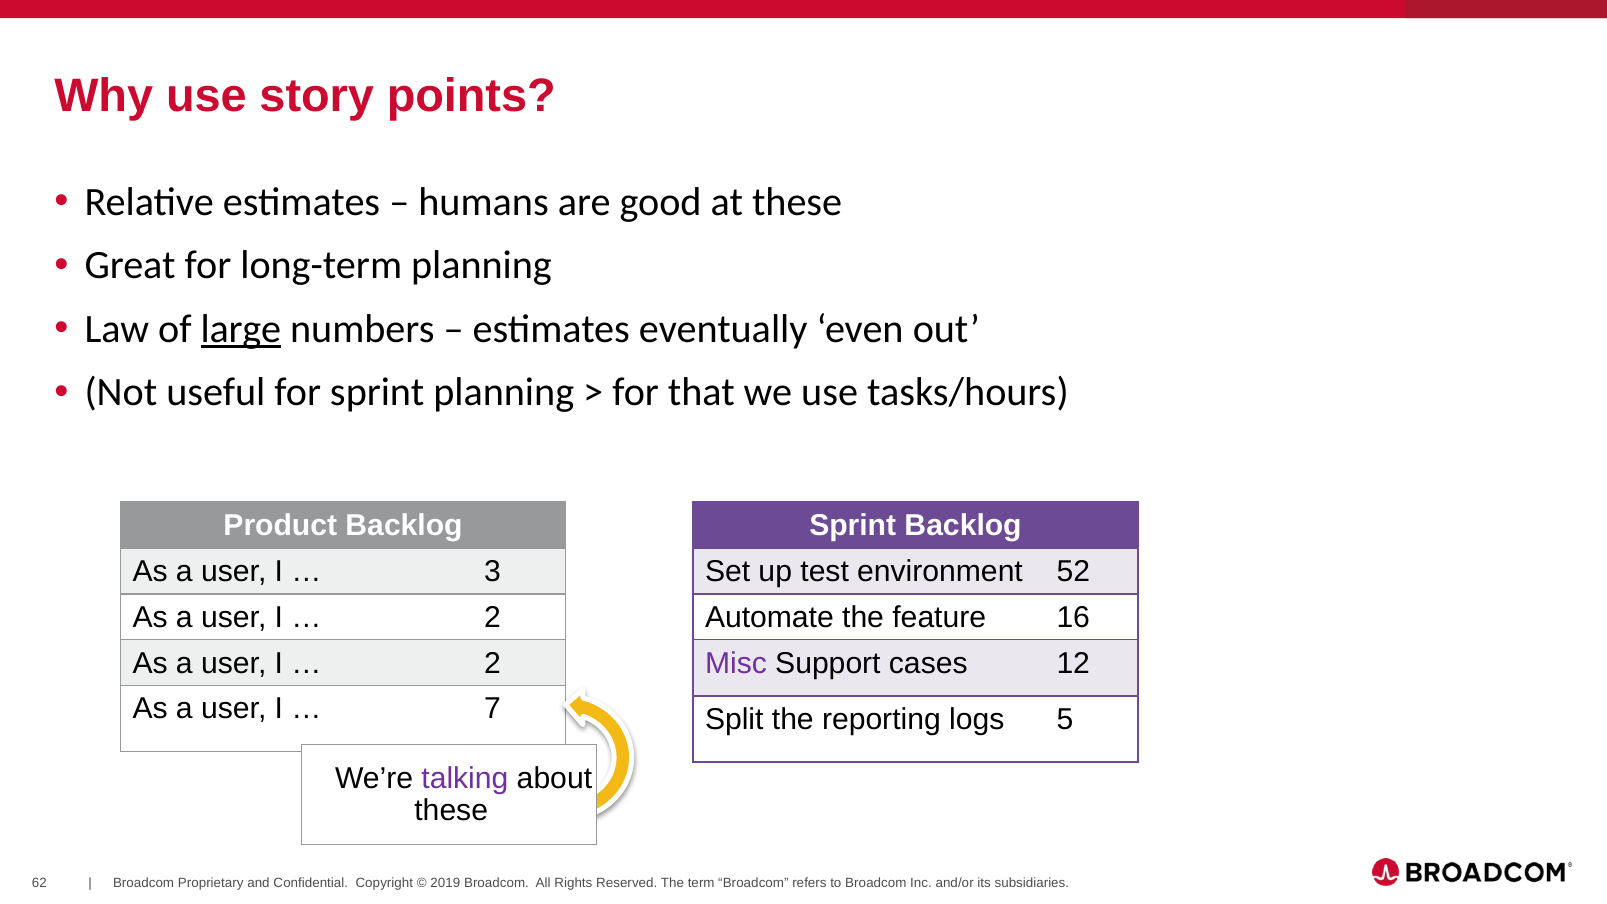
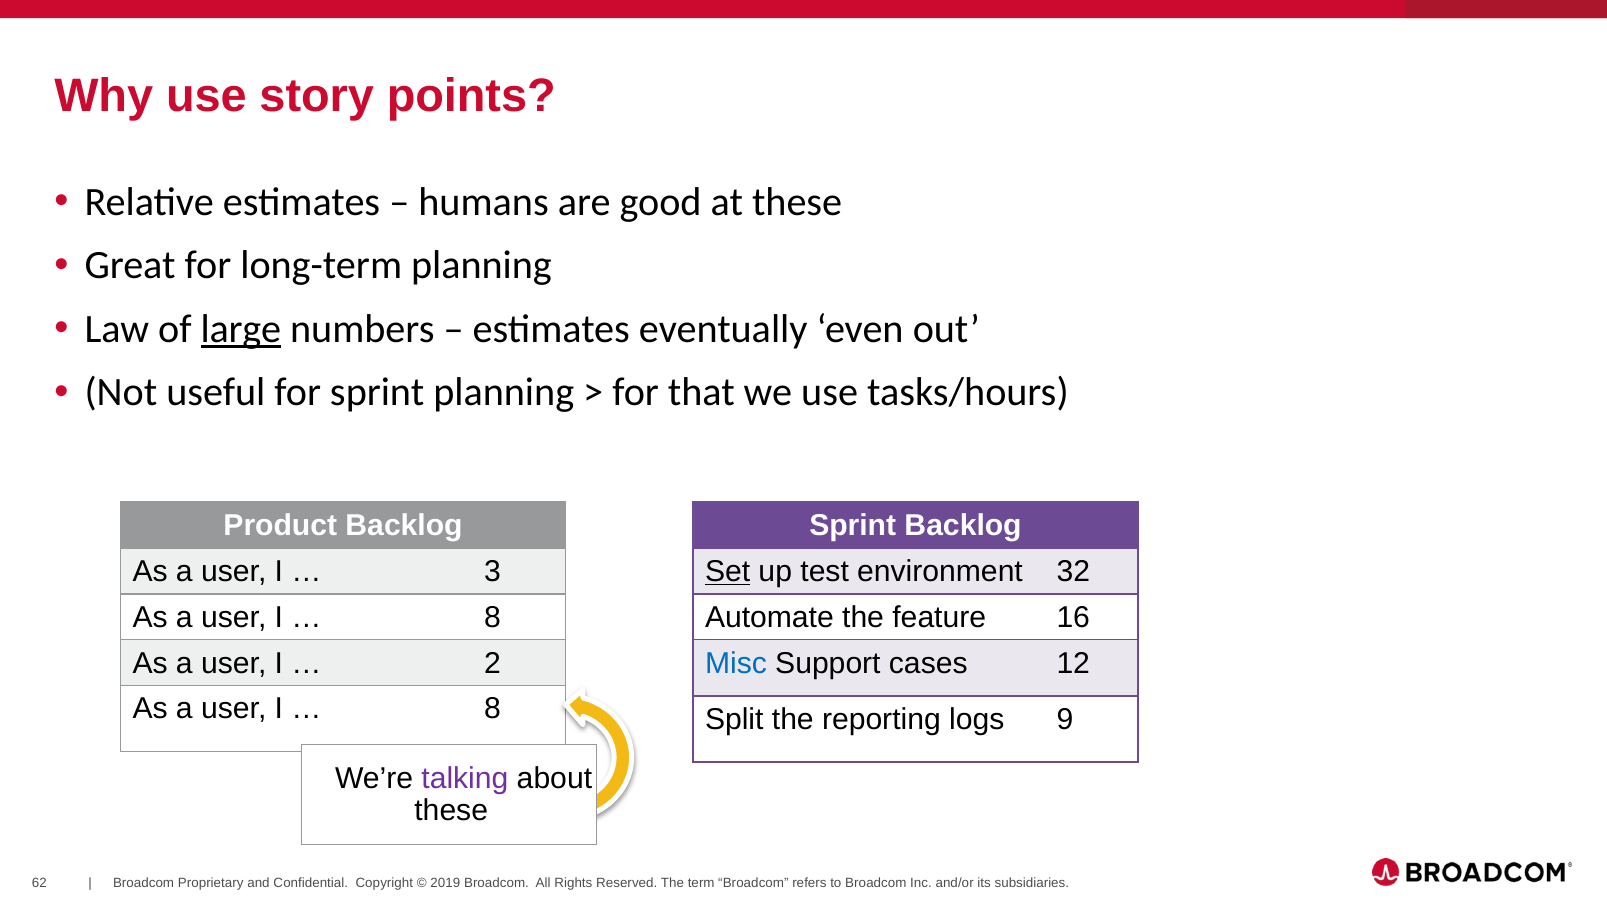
Set underline: none -> present
52: 52 -> 32
2 at (492, 617): 2 -> 8
Misc colour: purple -> blue
7 at (492, 709): 7 -> 8
5: 5 -> 9
